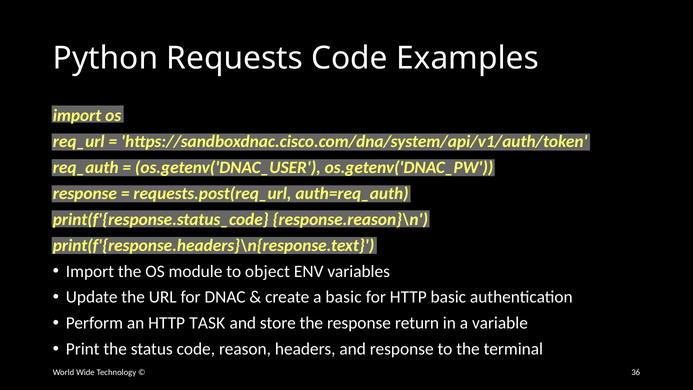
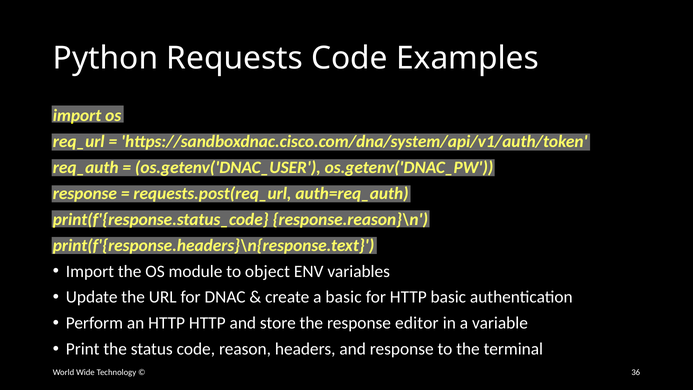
HTTP TASK: TASK -> HTTP
return: return -> editor
